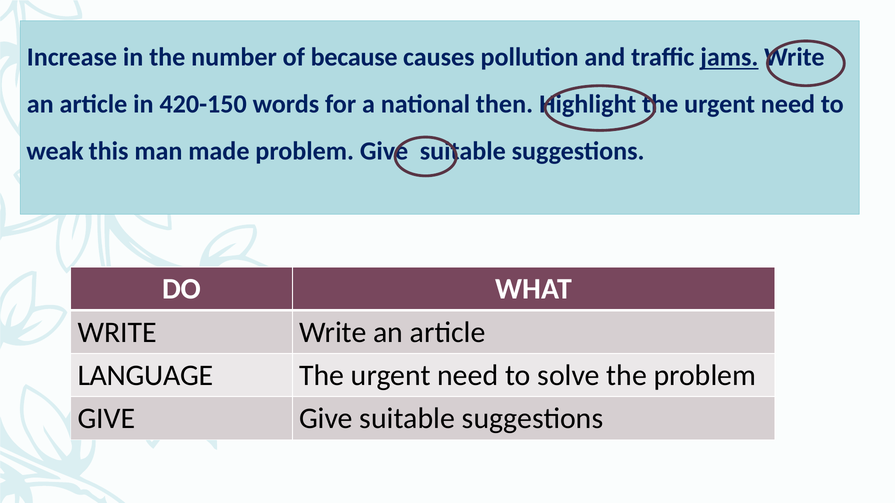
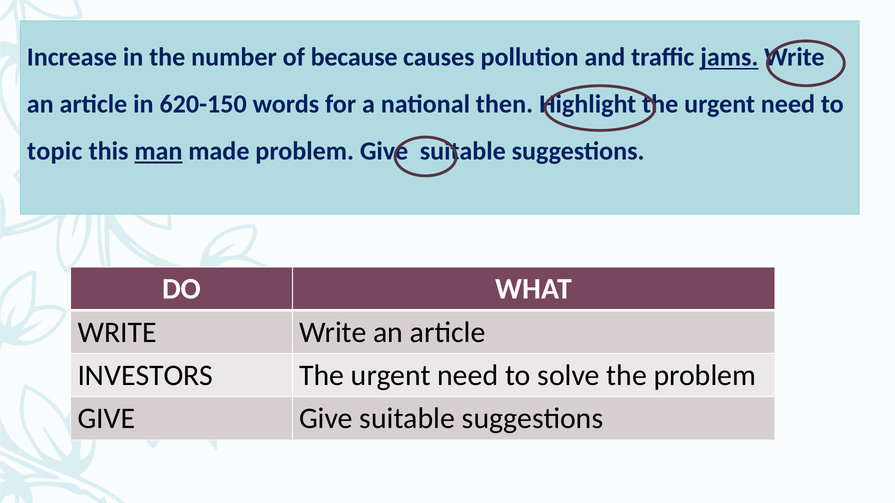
420-150: 420-150 -> 620-150
weak: weak -> topic
man underline: none -> present
LANGUAGE: LANGUAGE -> INVESTORS
